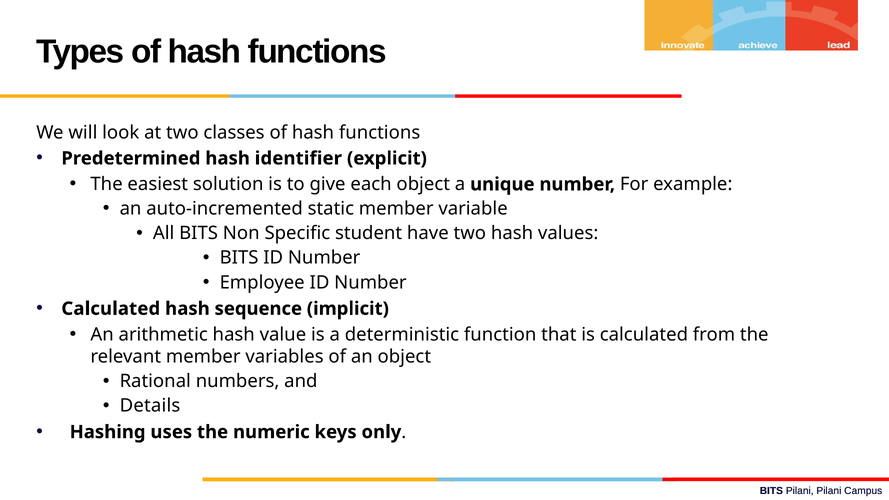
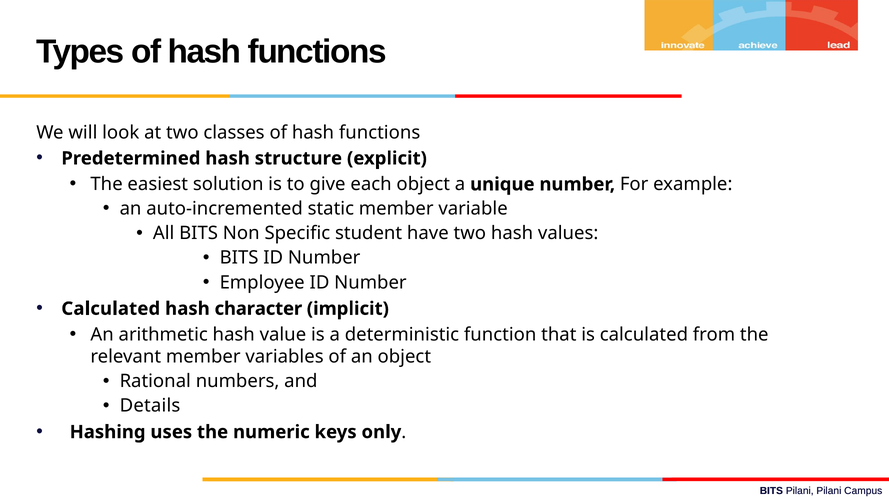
identifier: identifier -> structure
sequence: sequence -> character
